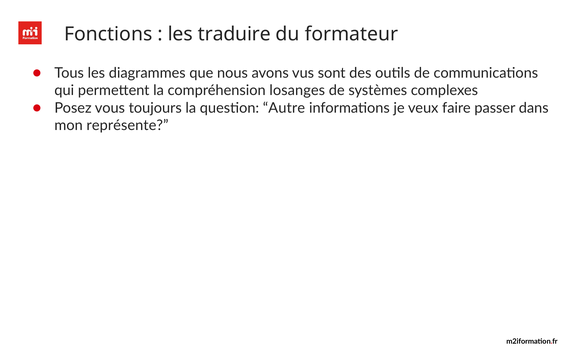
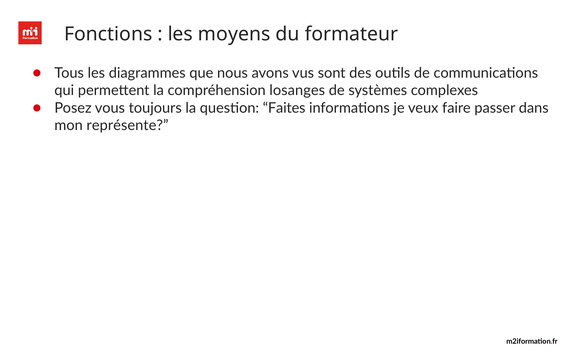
traduire: traduire -> moyens
Autre: Autre -> Faites
